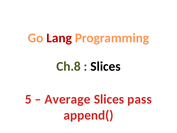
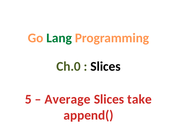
Lang colour: red -> green
Ch.8: Ch.8 -> Ch.0
pass: pass -> take
